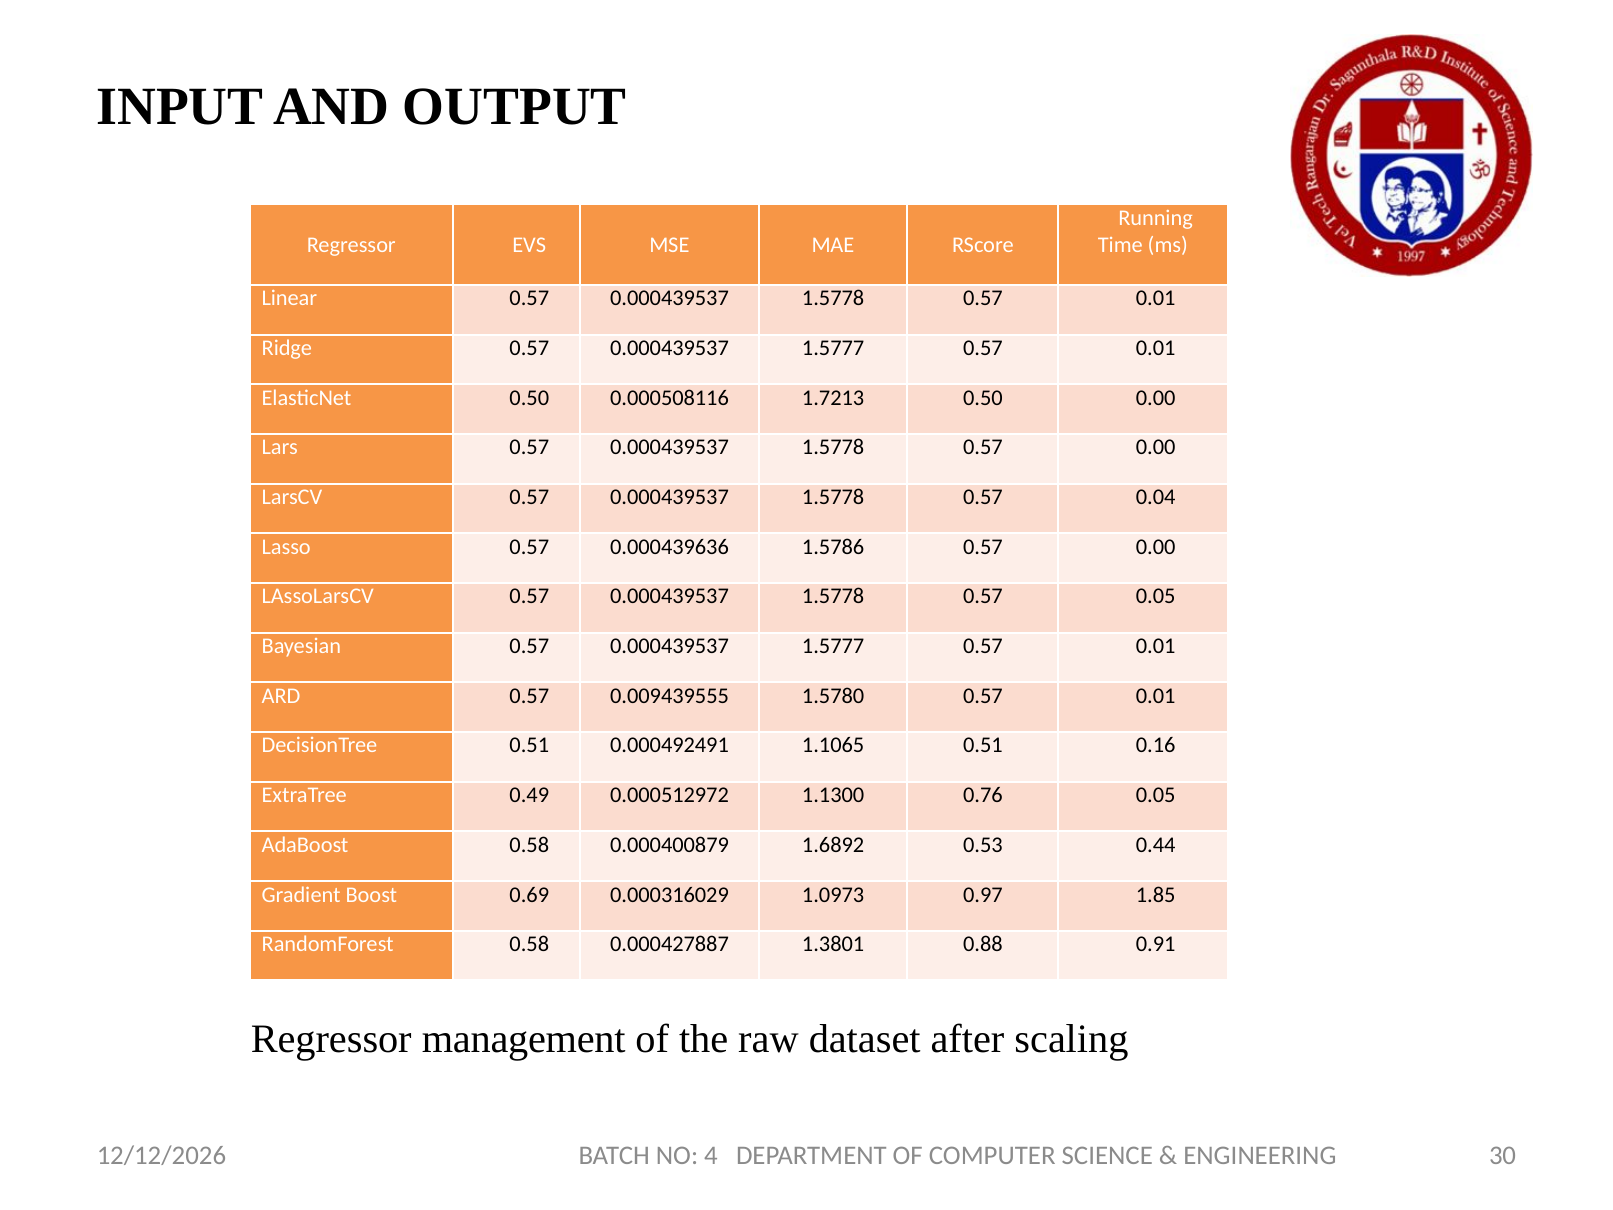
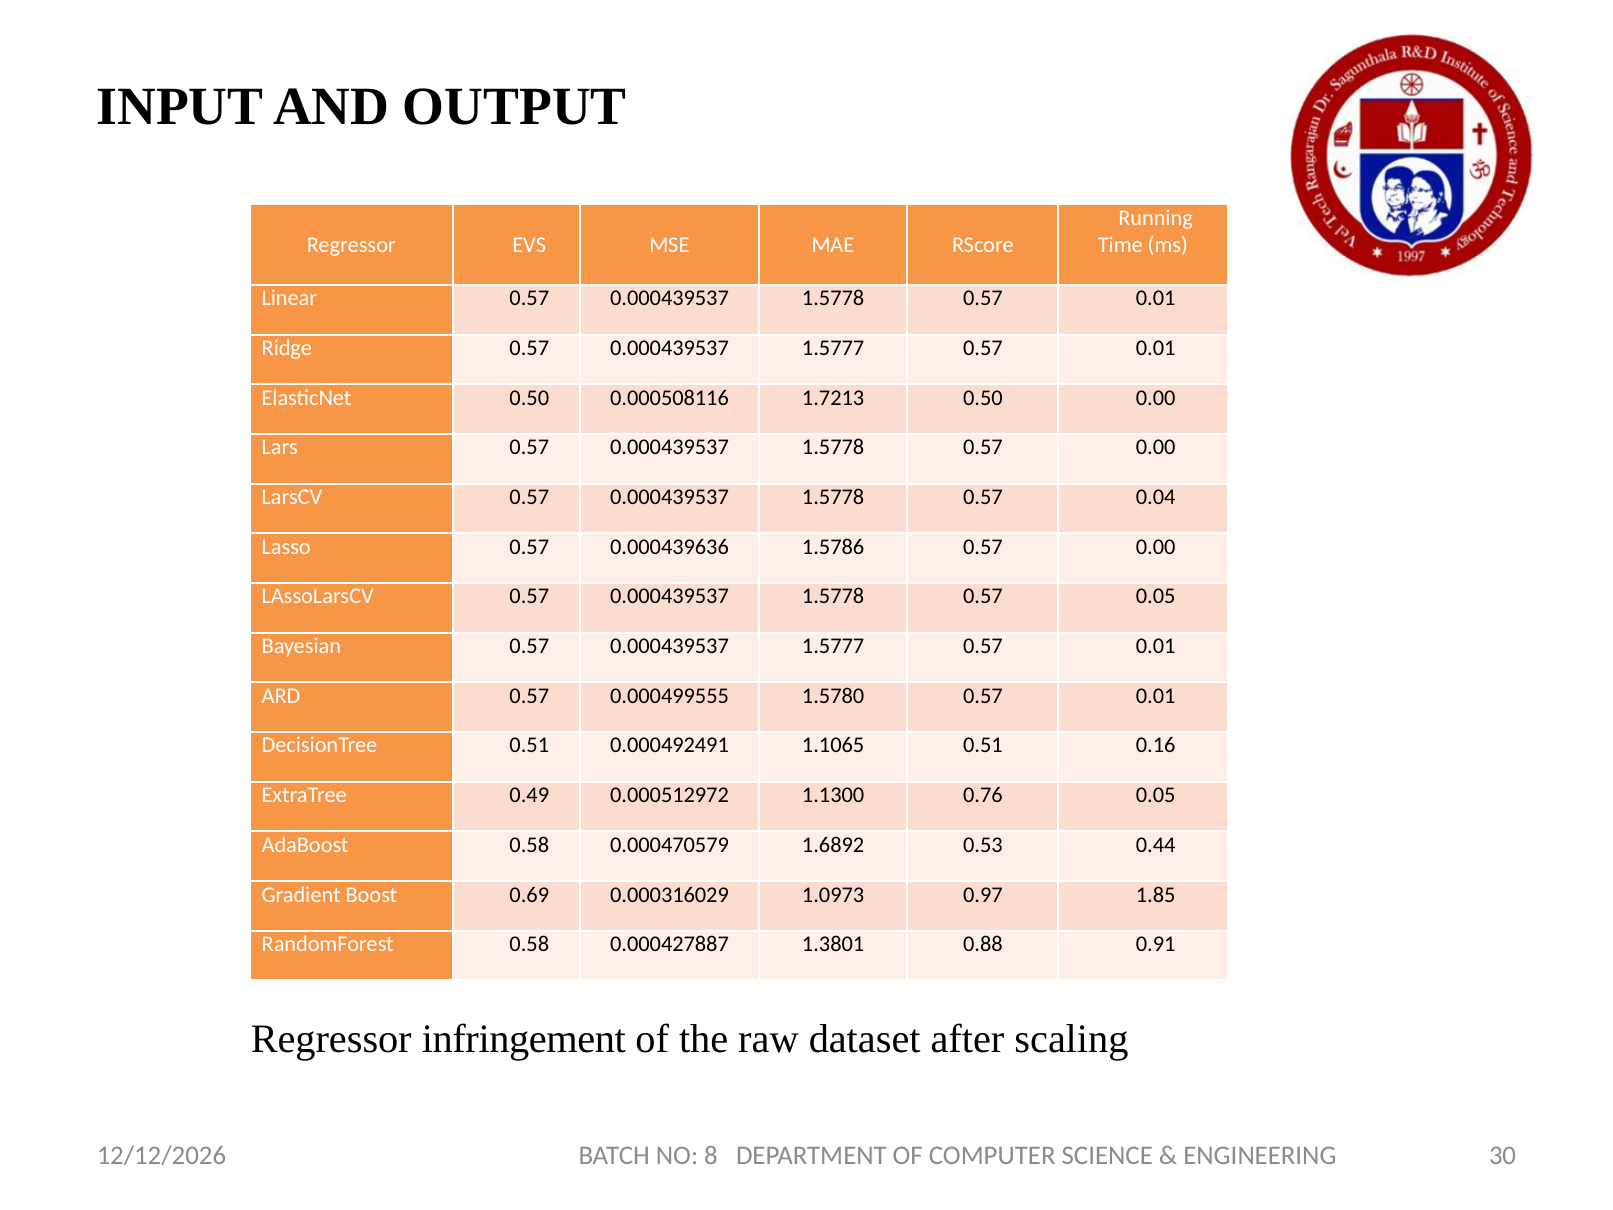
0.009439555: 0.009439555 -> 0.000499555
0.000400879: 0.000400879 -> 0.000470579
management: management -> infringement
4: 4 -> 8
